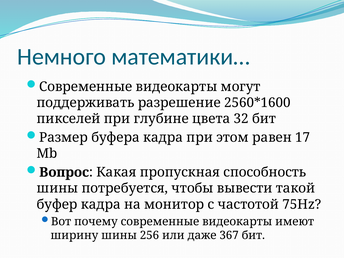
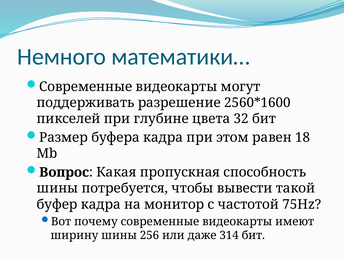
17: 17 -> 18
367: 367 -> 314
